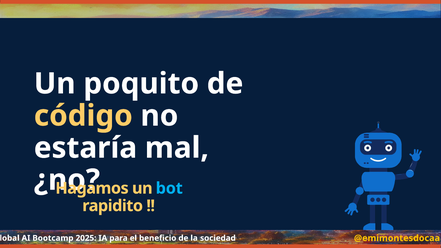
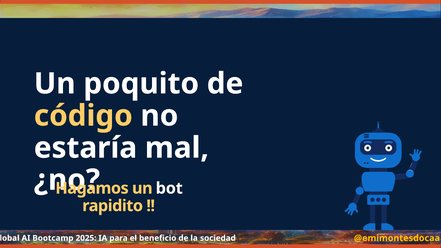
bot colour: light blue -> white
